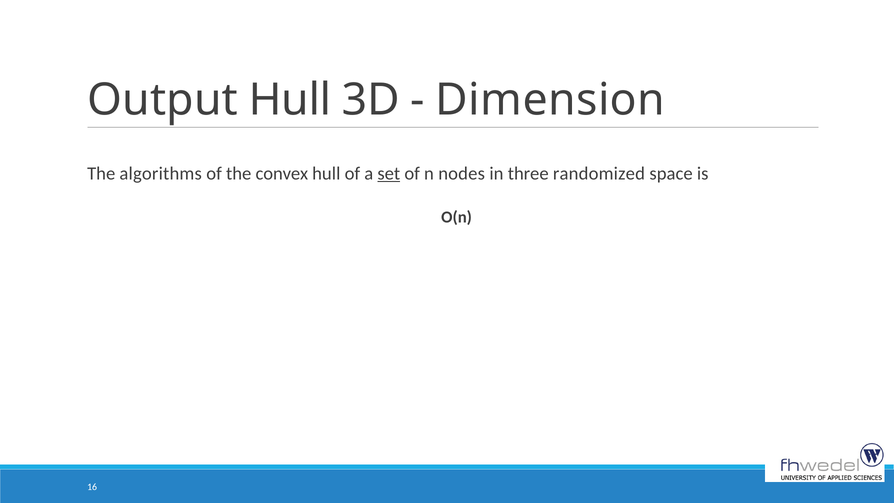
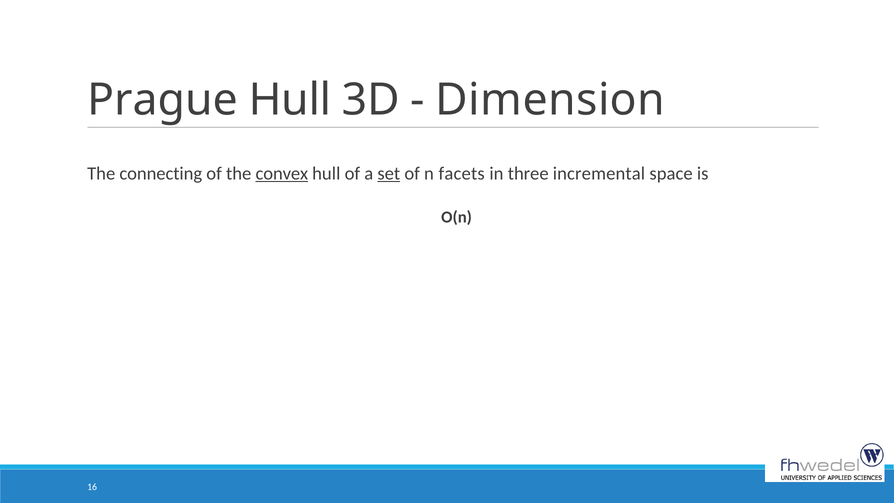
Output: Output -> Prague
algorithms: algorithms -> connecting
convex underline: none -> present
nodes: nodes -> facets
randomized: randomized -> incremental
